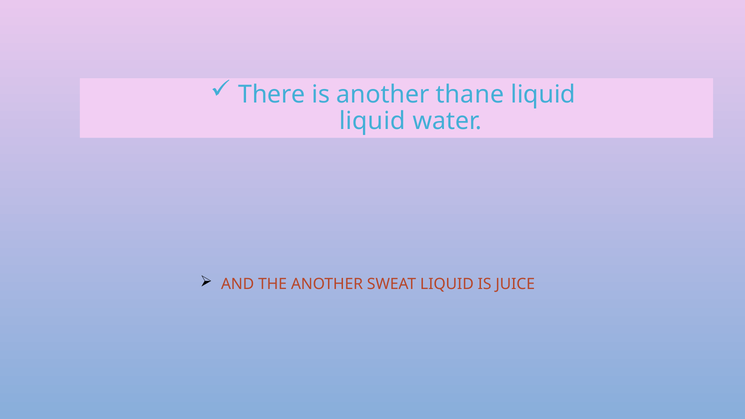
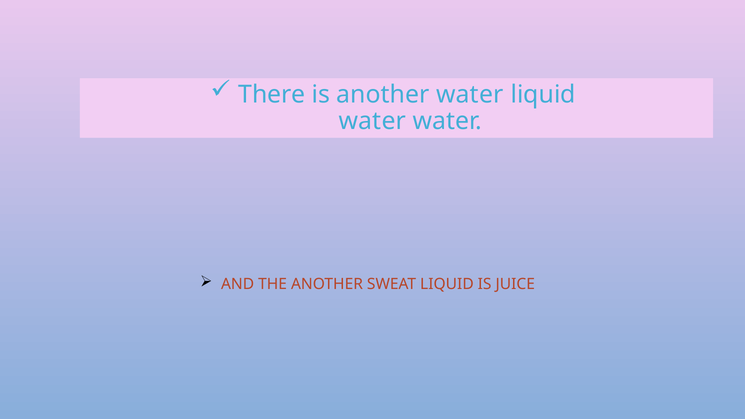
another thane: thane -> water
liquid at (372, 121): liquid -> water
